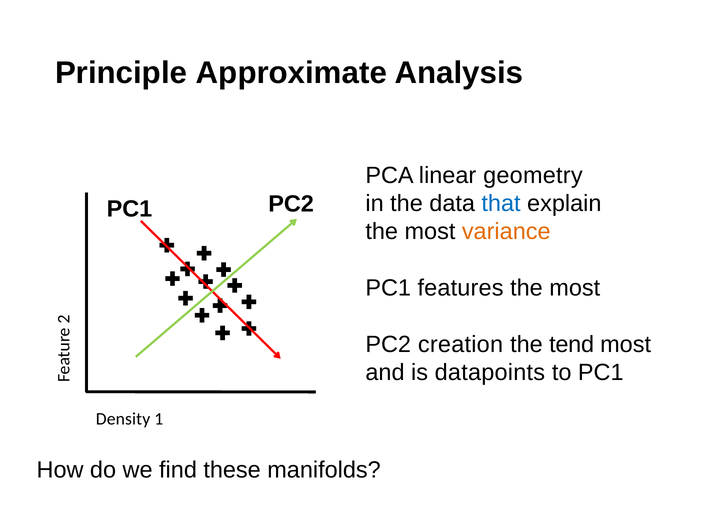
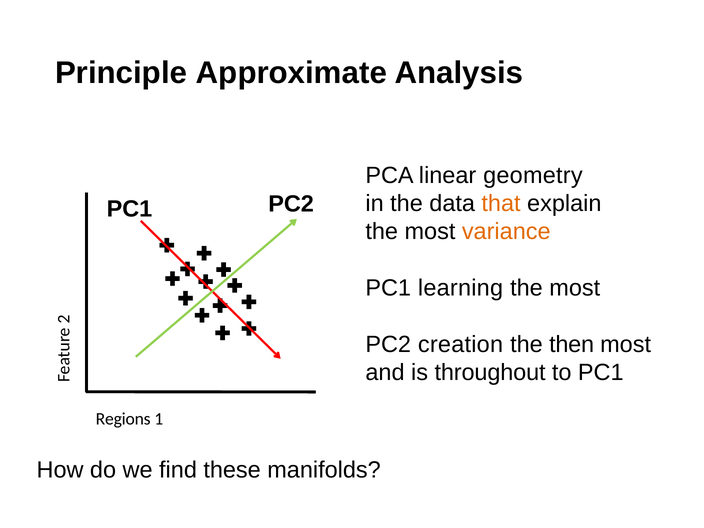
that colour: blue -> orange
features: features -> learning
tend: tend -> then
datapoints: datapoints -> throughout
Density: Density -> Regions
